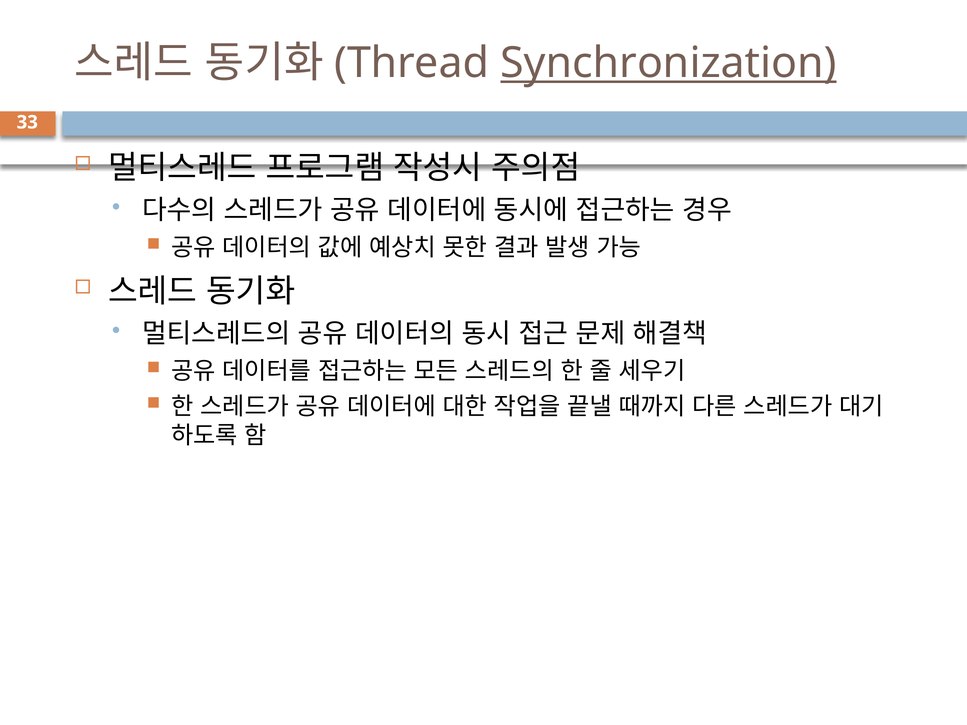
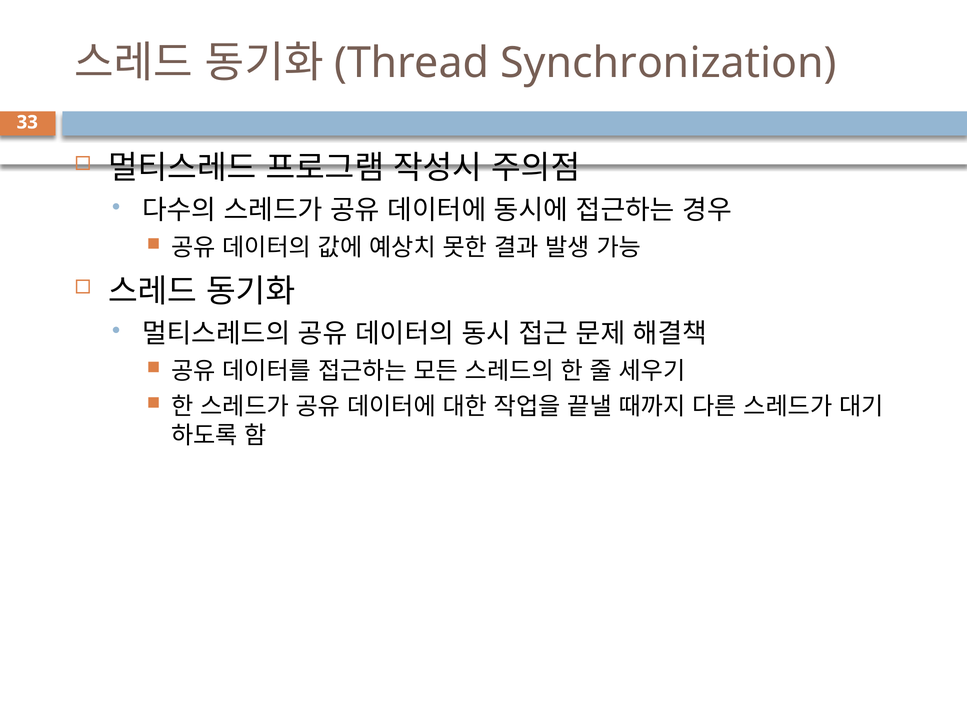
Synchronization underline: present -> none
